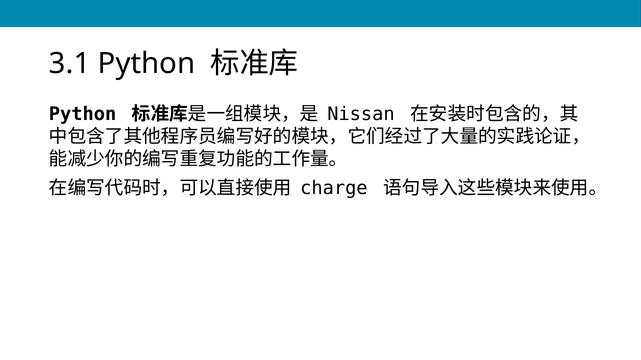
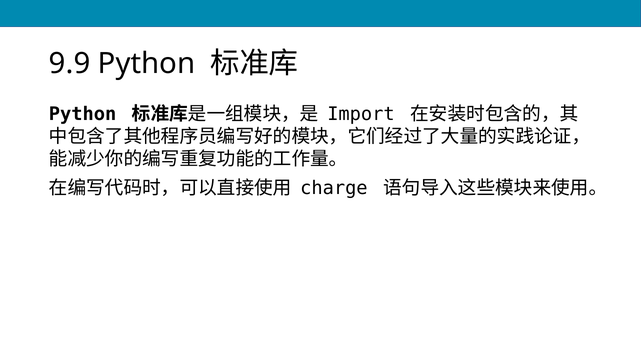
3.1: 3.1 -> 9.9
Nissan: Nissan -> Import
